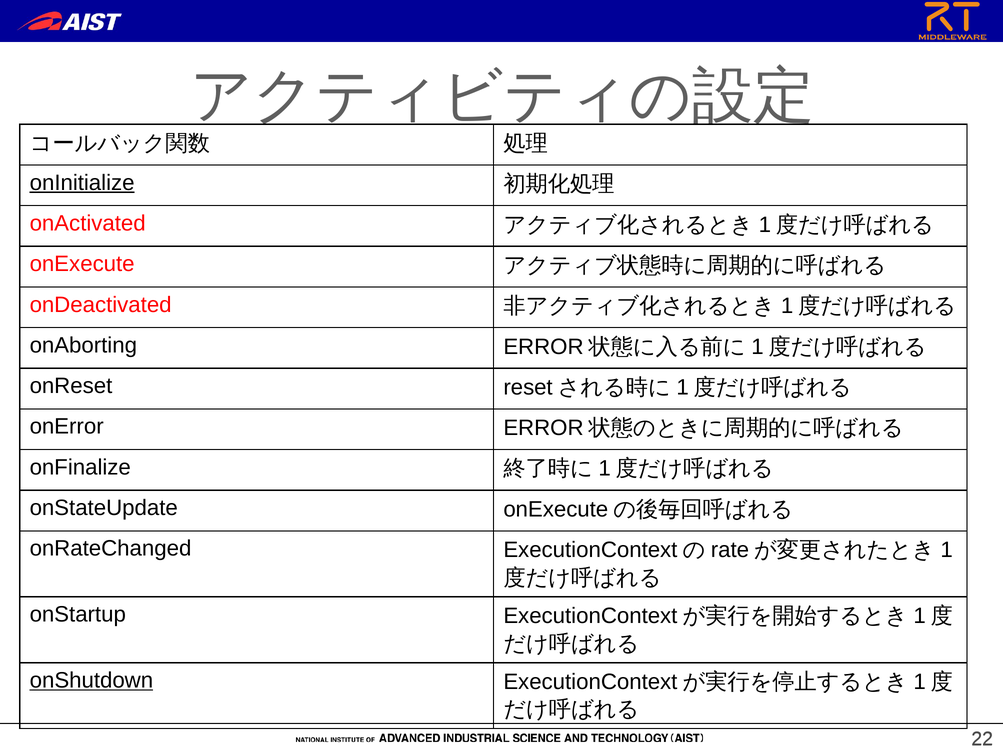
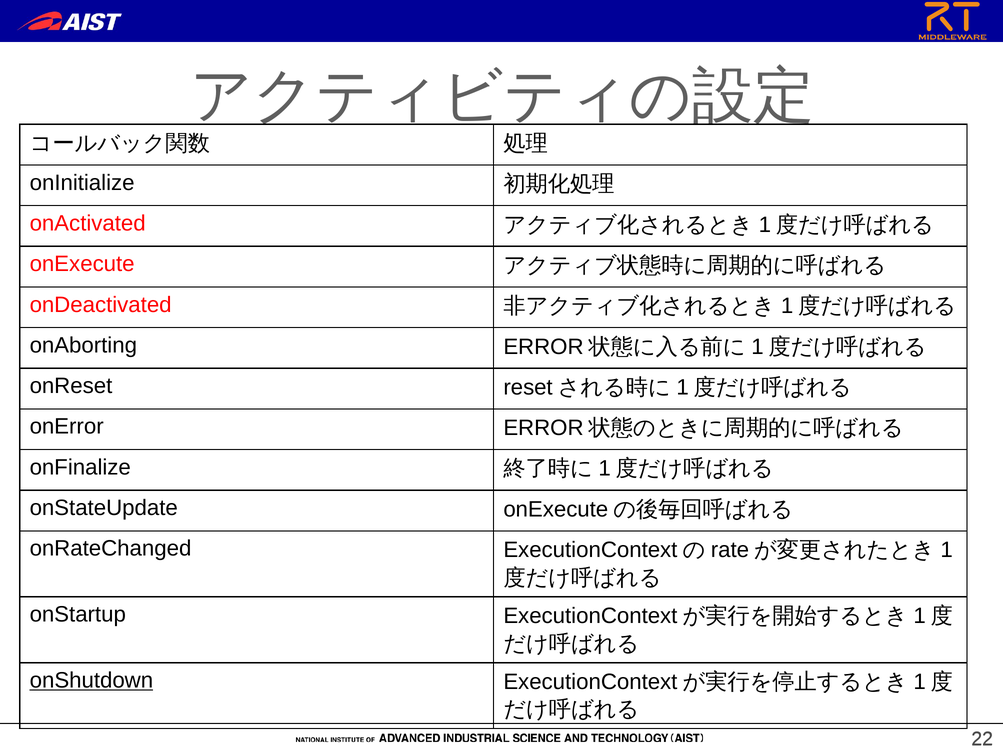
onInitialize underline: present -> none
